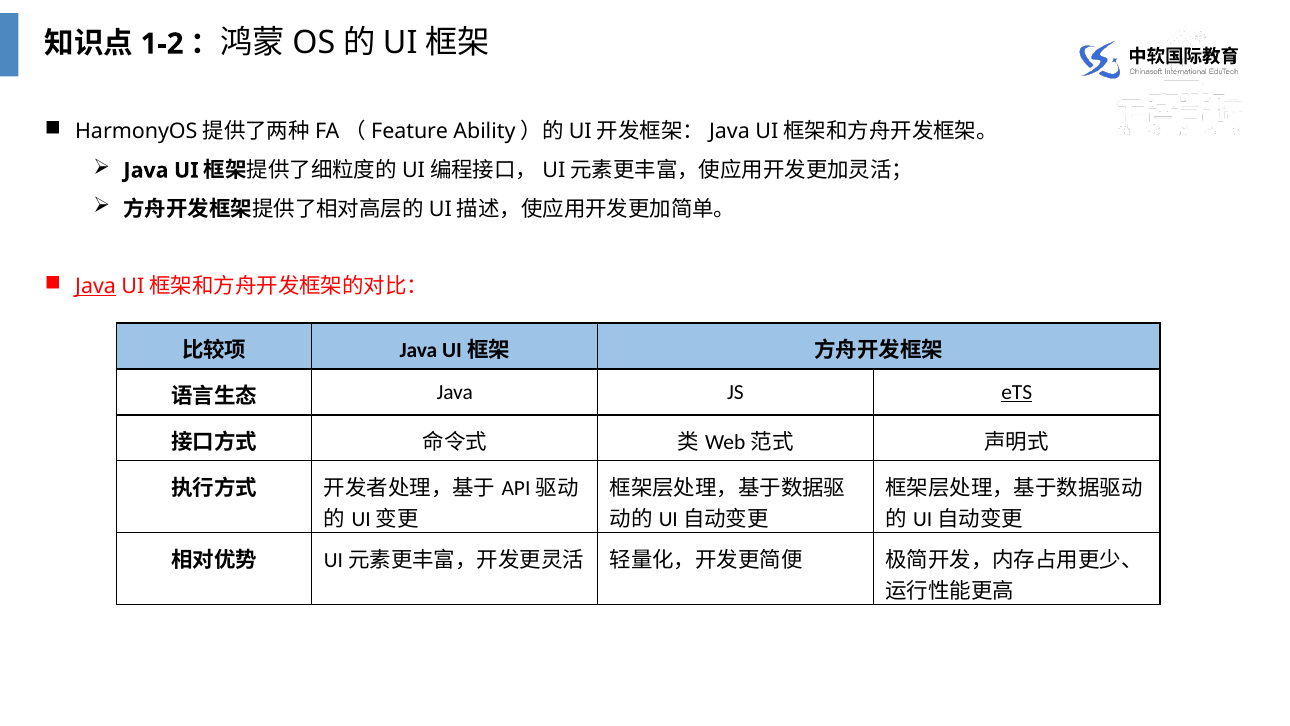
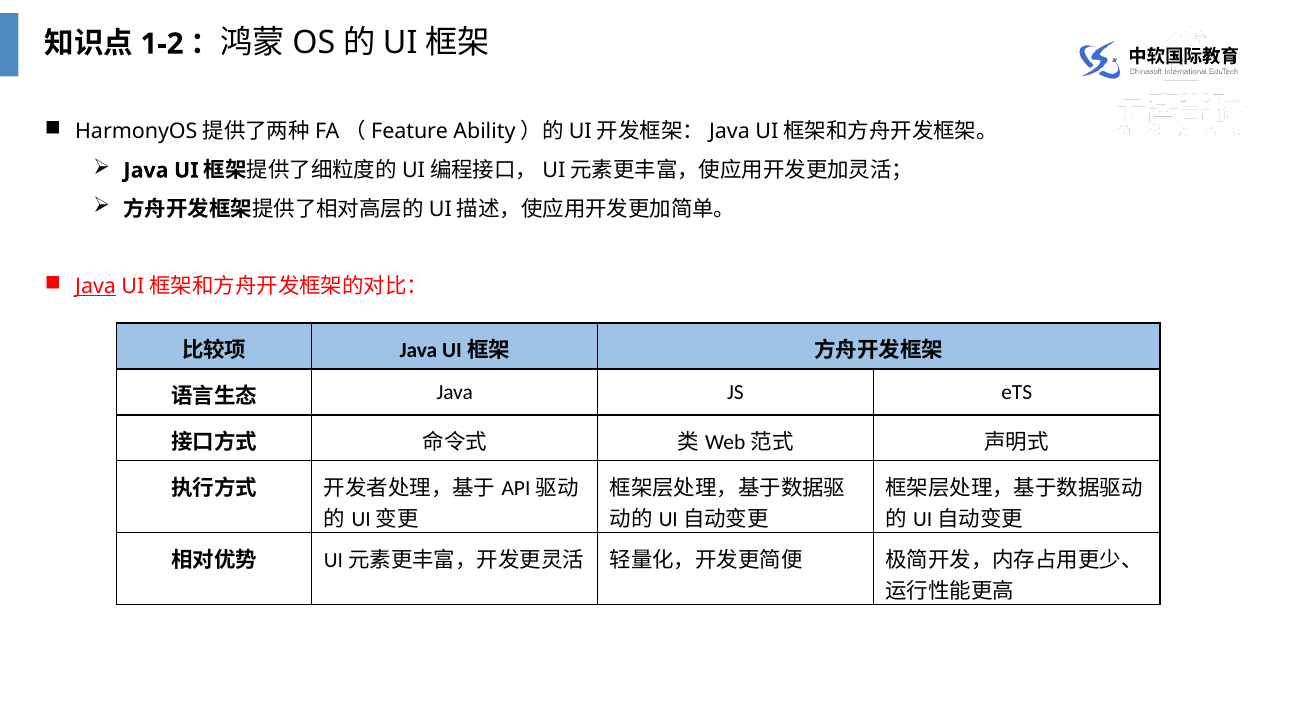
eTS underline: present -> none
